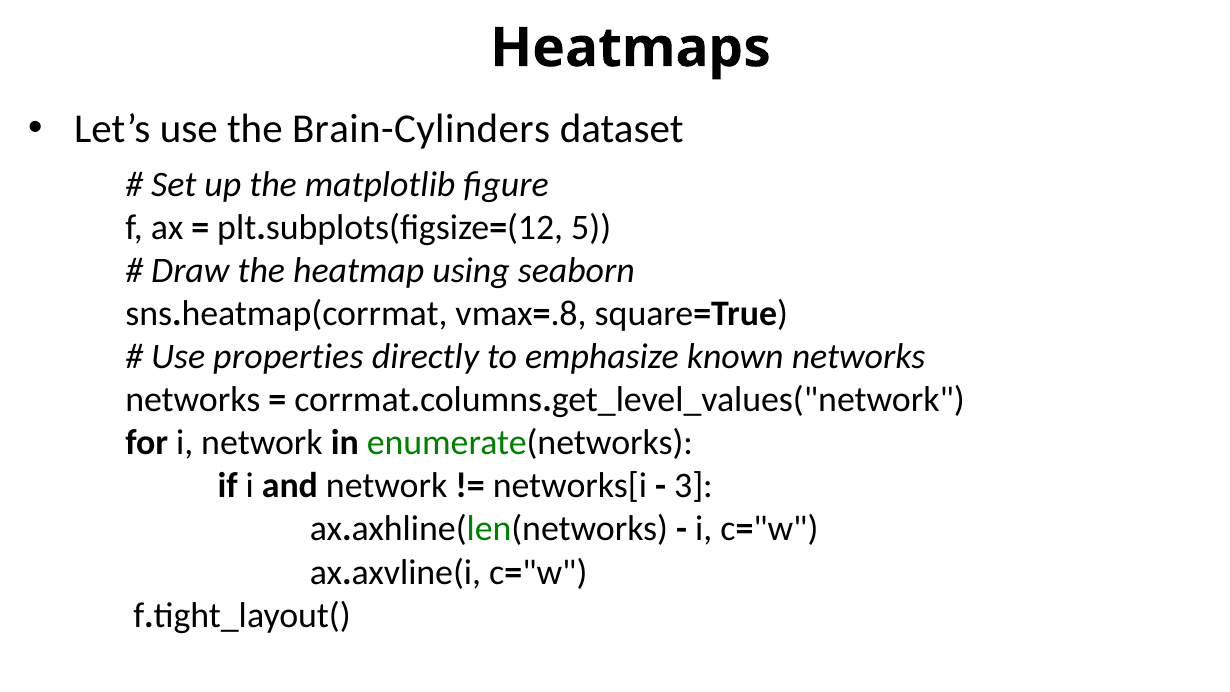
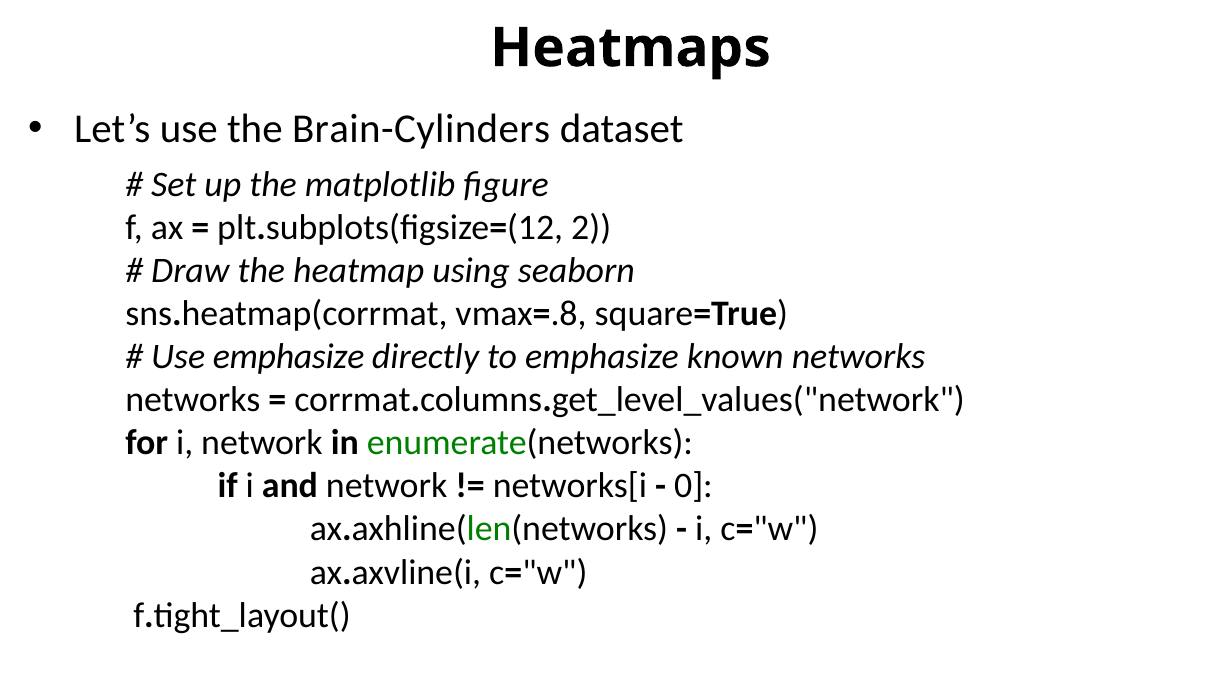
5: 5 -> 2
Use properties: properties -> emphasize
3: 3 -> 0
